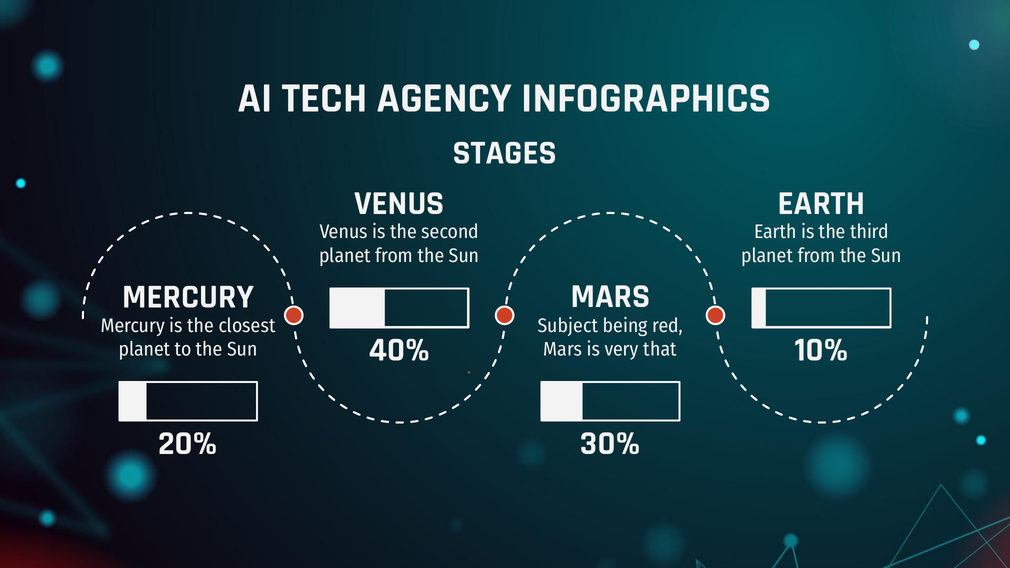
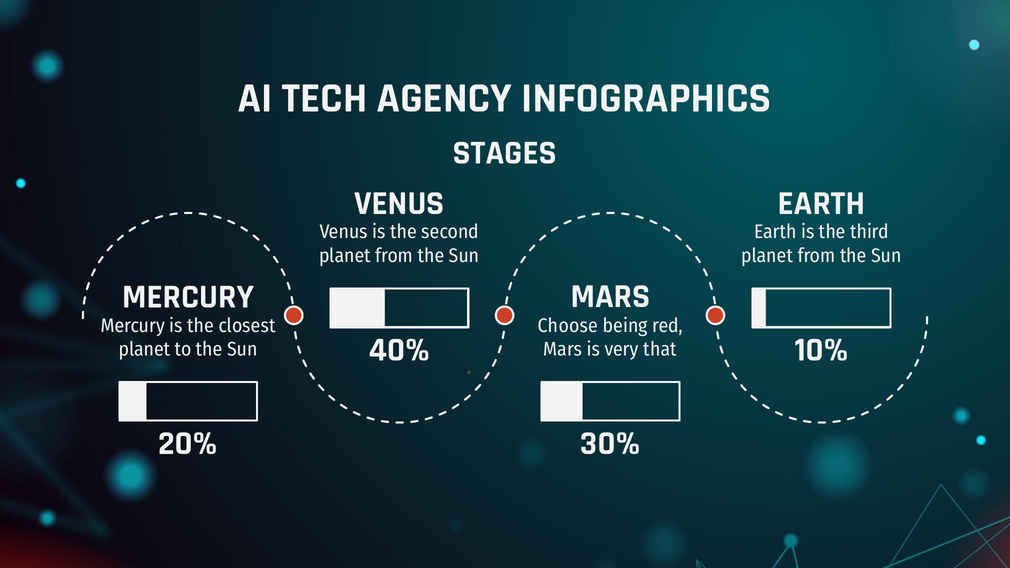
Subject: Subject -> Choose
